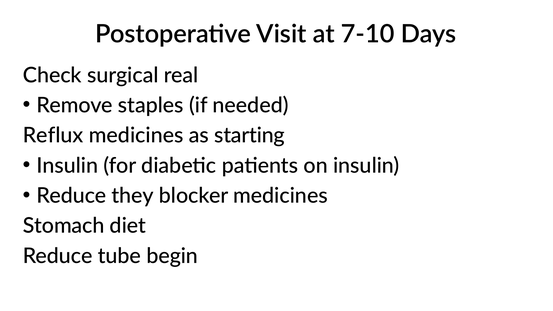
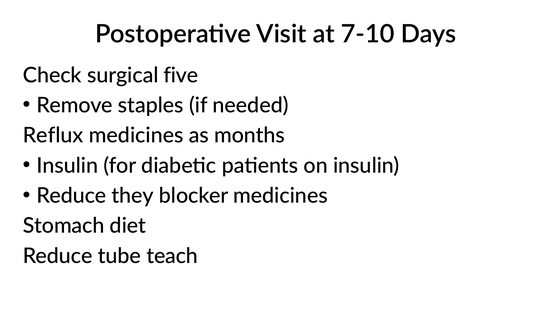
real: real -> five
starting: starting -> months
begin: begin -> teach
